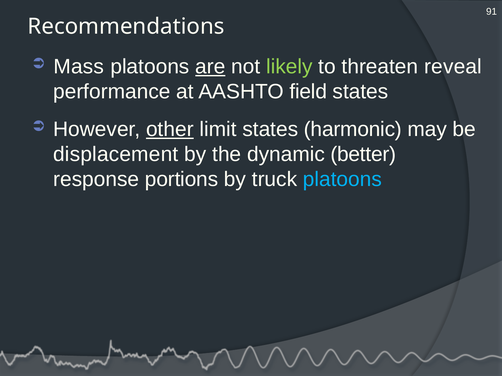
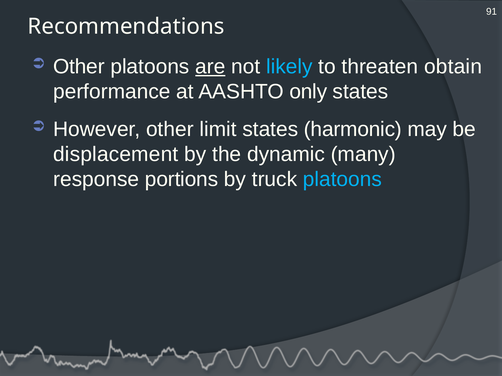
Mass at (79, 67): Mass -> Other
likely colour: light green -> light blue
reveal: reveal -> obtain
field: field -> only
other at (170, 129) underline: present -> none
better: better -> many
